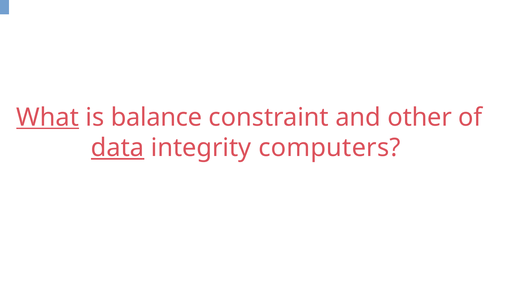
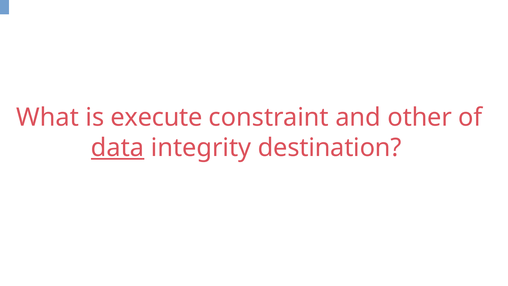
What underline: present -> none
balance: balance -> execute
computers: computers -> destination
